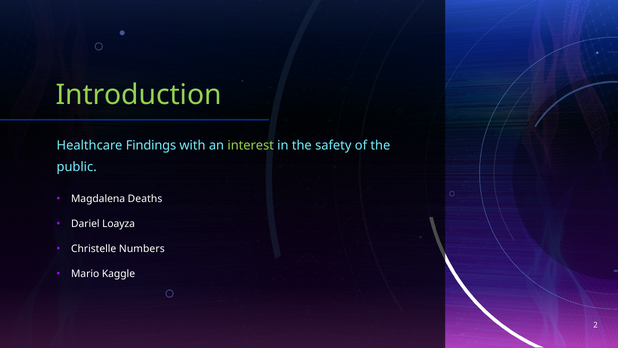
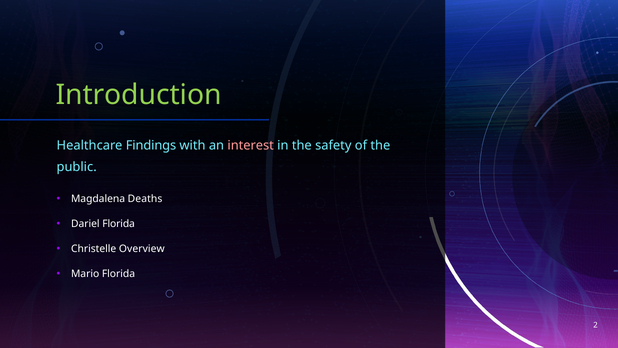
interest colour: light green -> pink
Dariel Loayza: Loayza -> Florida
Numbers: Numbers -> Overview
Mario Kaggle: Kaggle -> Florida
